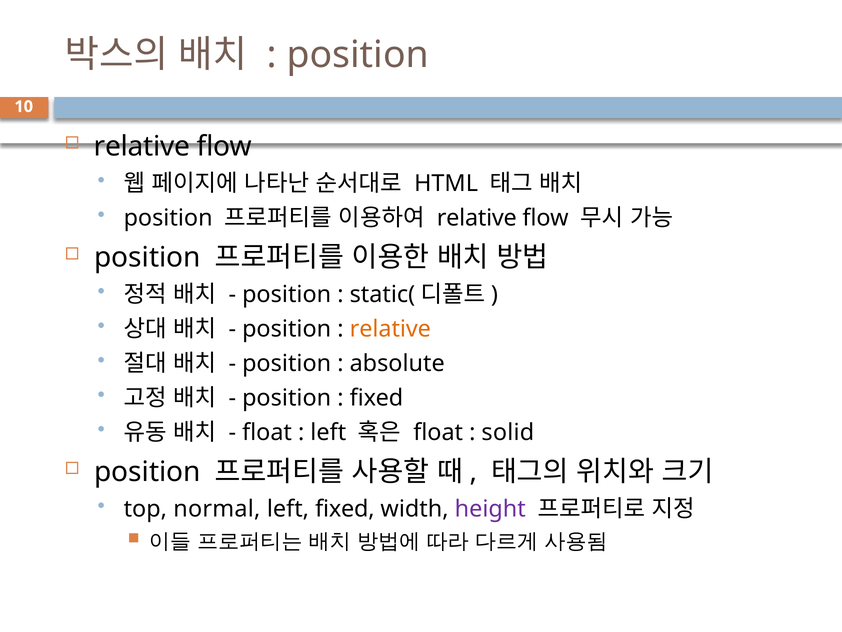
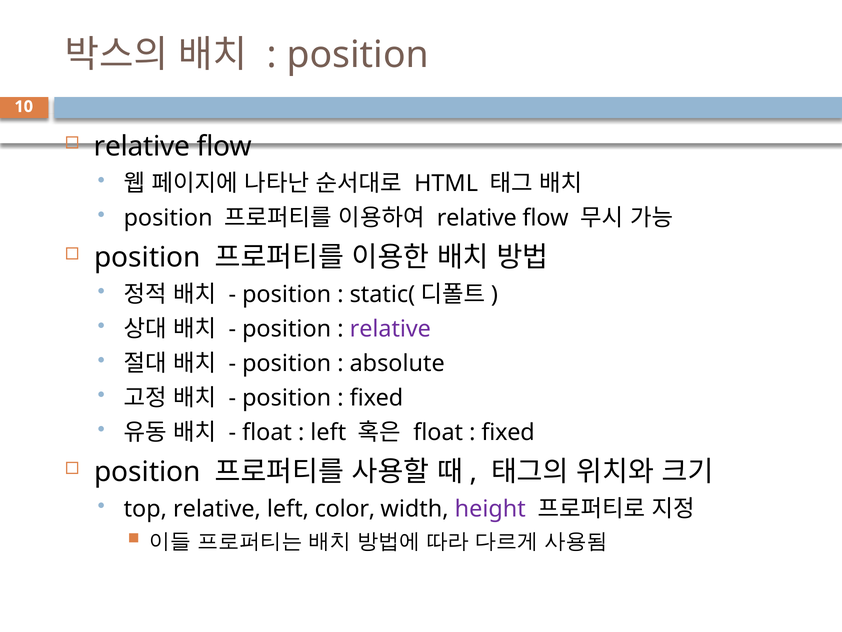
relative at (390, 329) colour: orange -> purple
solid at (508, 432): solid -> fixed
top normal: normal -> relative
left fixed: fixed -> color
